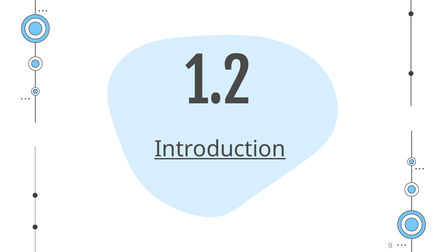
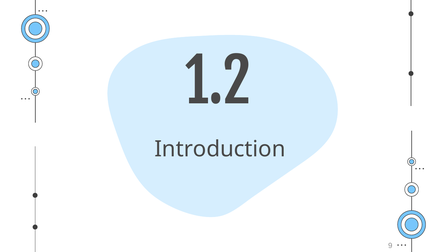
Introduction underline: present -> none
